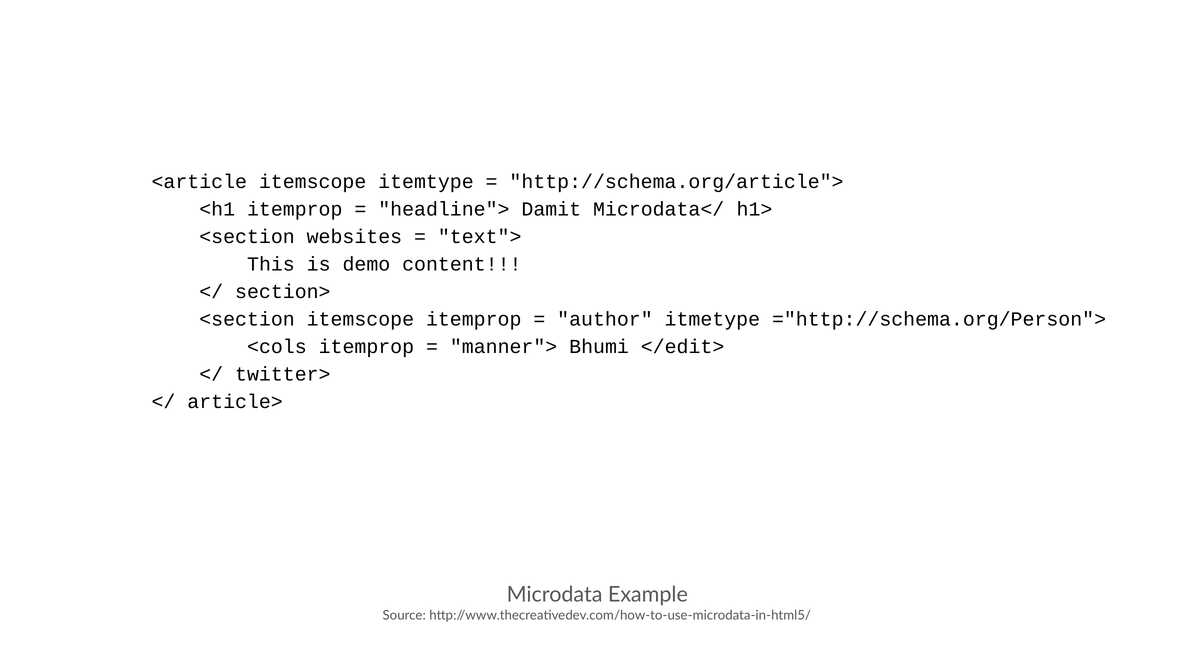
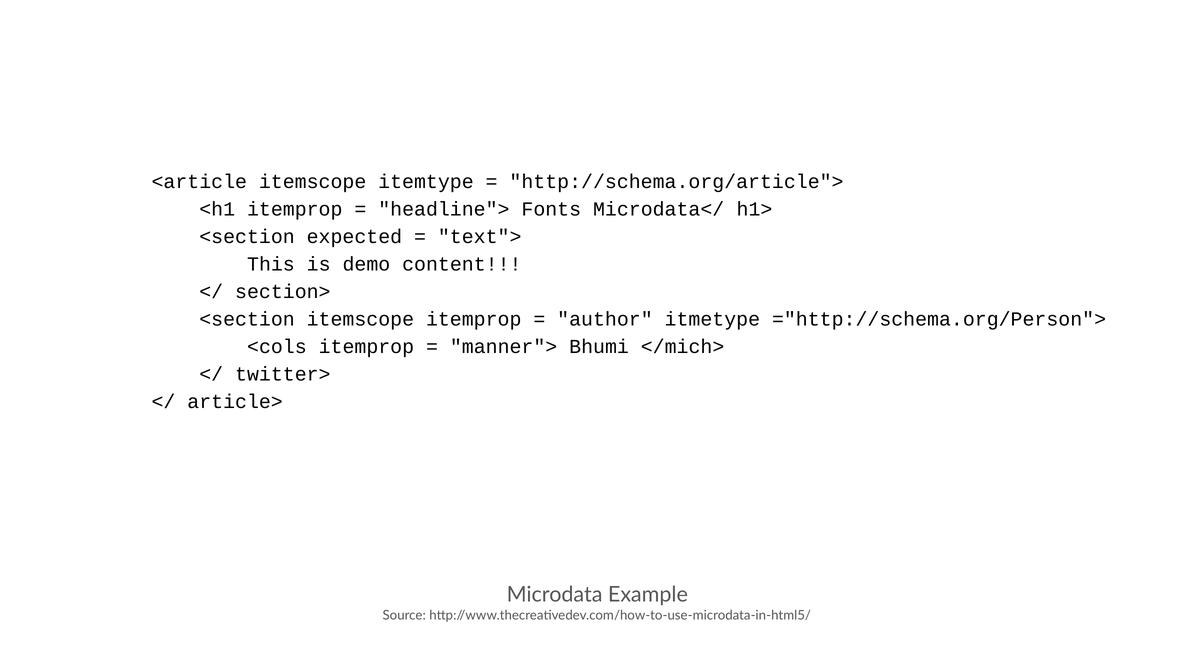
Damit: Damit -> Fonts
websites: websites -> expected
</edit>: </edit> -> </mich>
